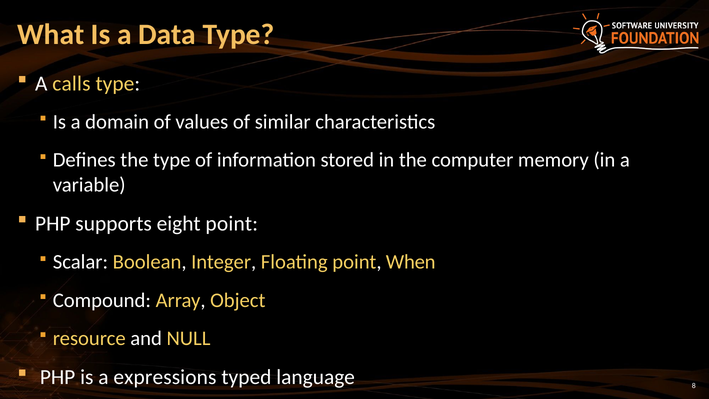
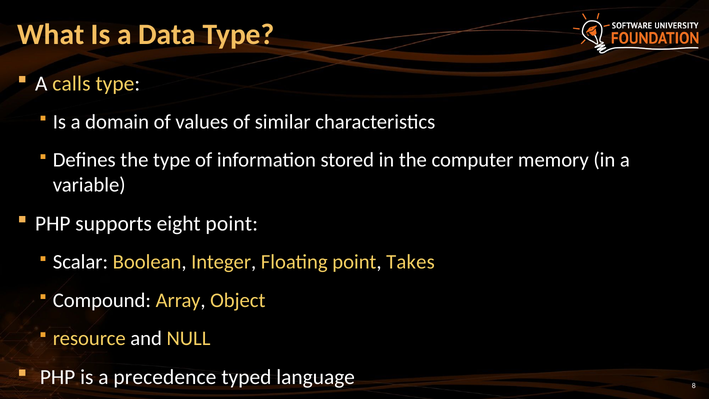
When: When -> Takes
expressions: expressions -> precedence
